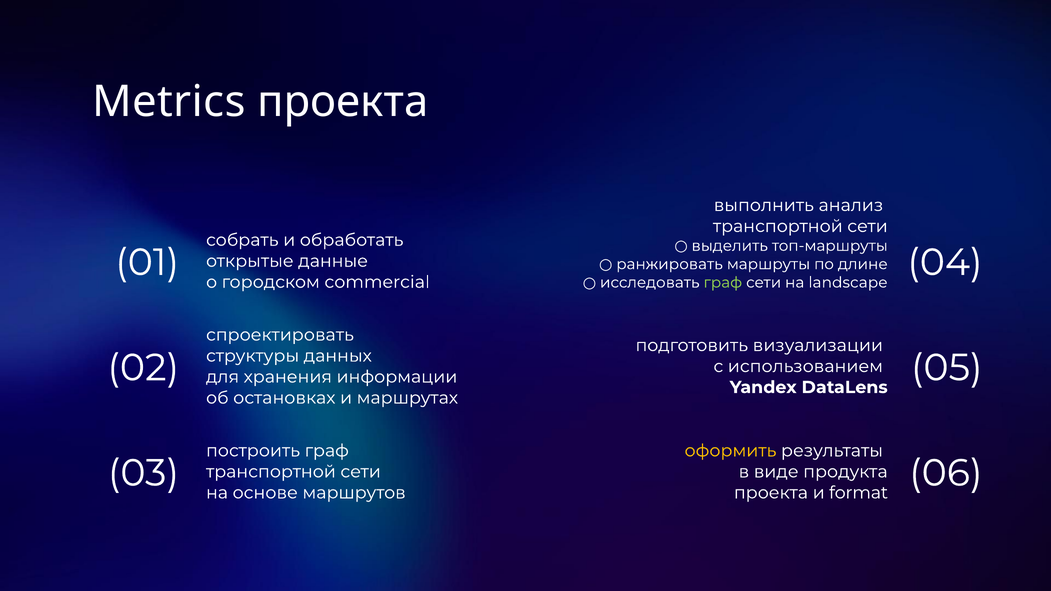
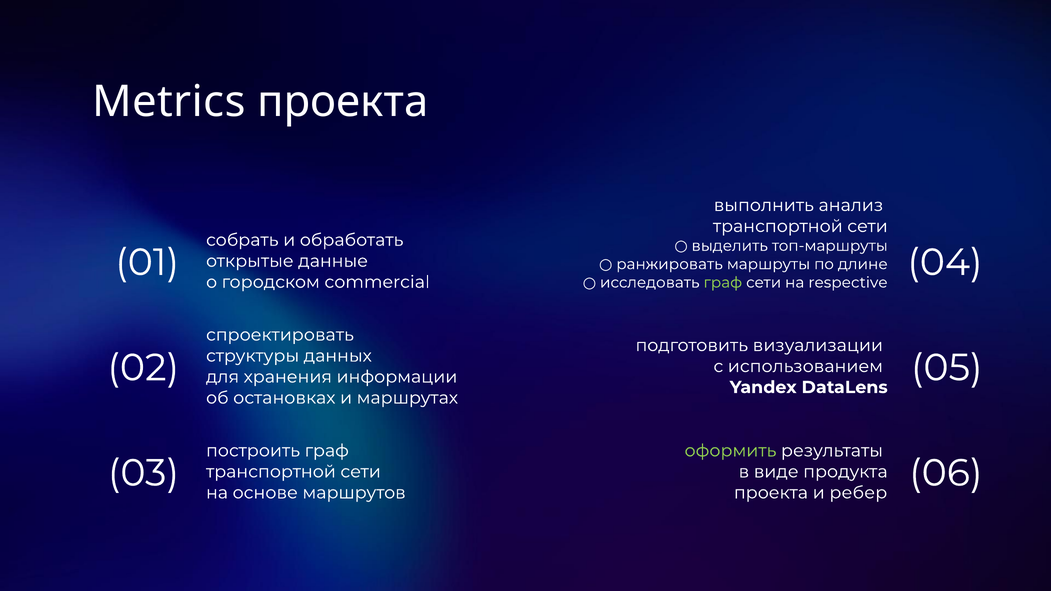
landscape: landscape -> respective
оформить colour: yellow -> light green
format: format -> ребер
